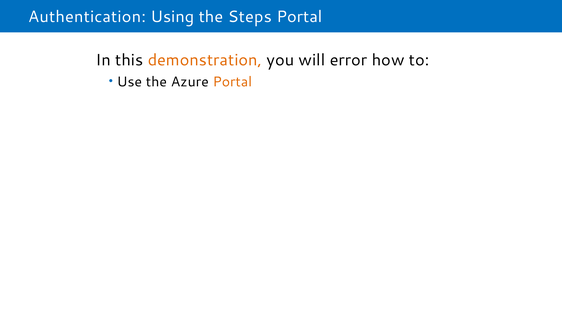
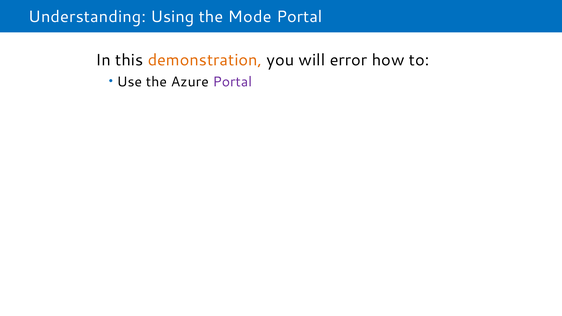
Authentication: Authentication -> Understanding
Steps: Steps -> Mode
Portal at (232, 82) colour: orange -> purple
